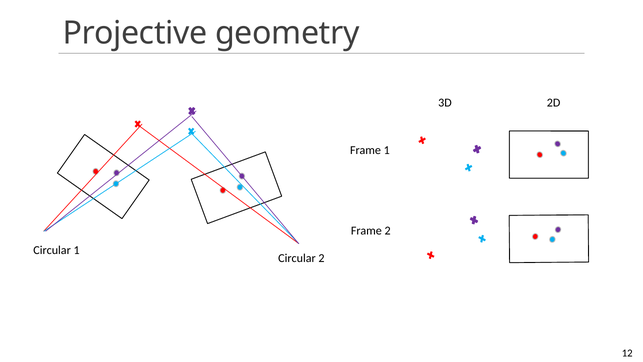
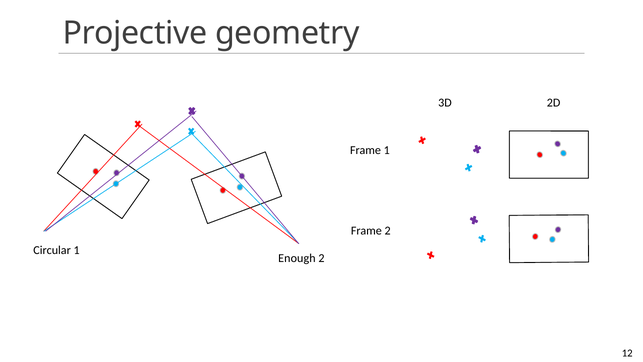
Circular at (297, 258): Circular -> Enough
